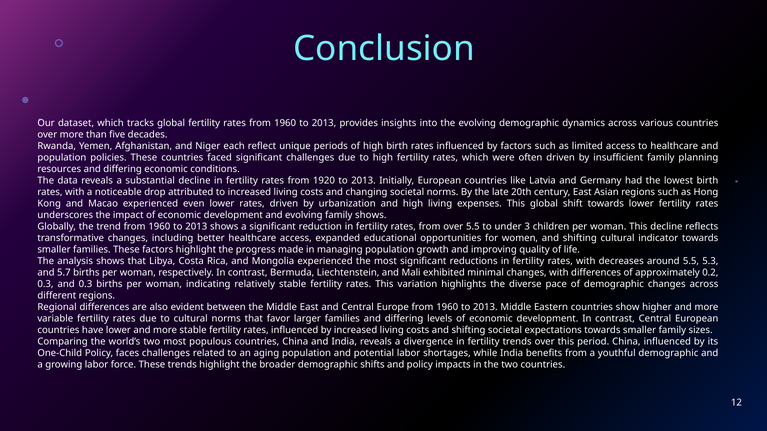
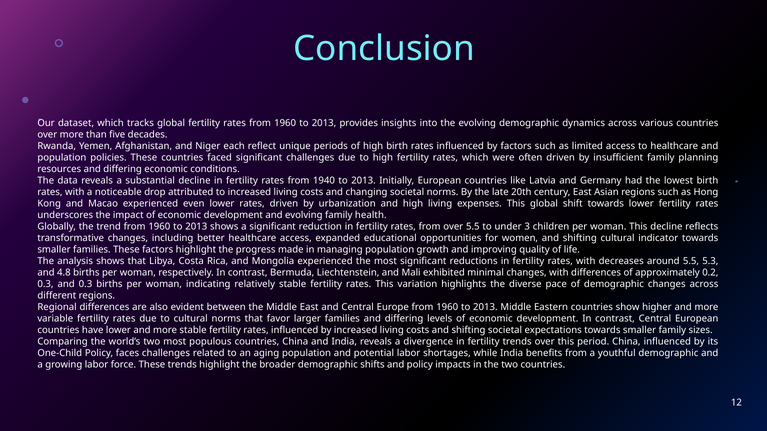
1920: 1920 -> 1940
family shows: shows -> health
5.7: 5.7 -> 4.8
